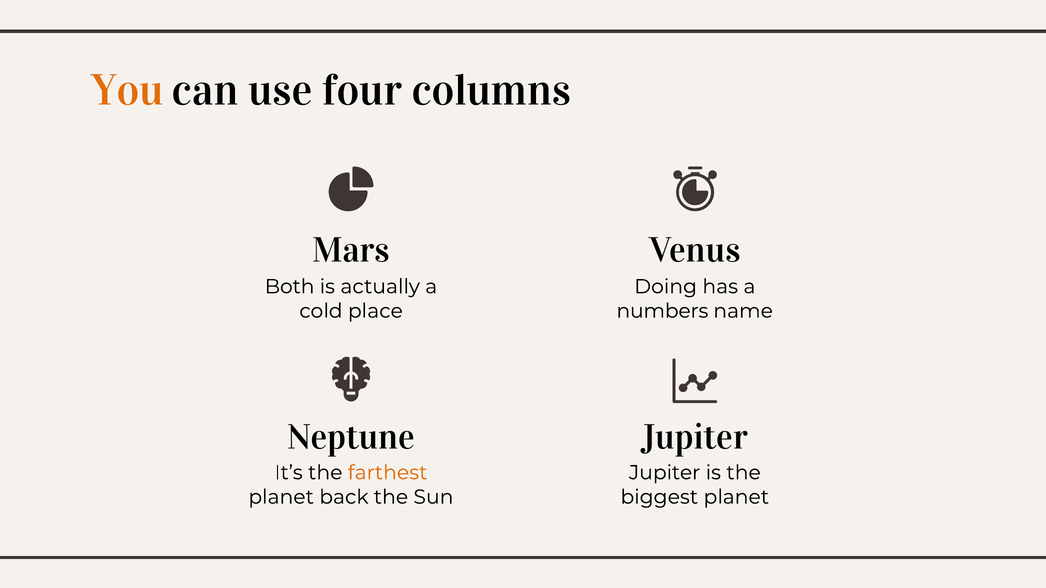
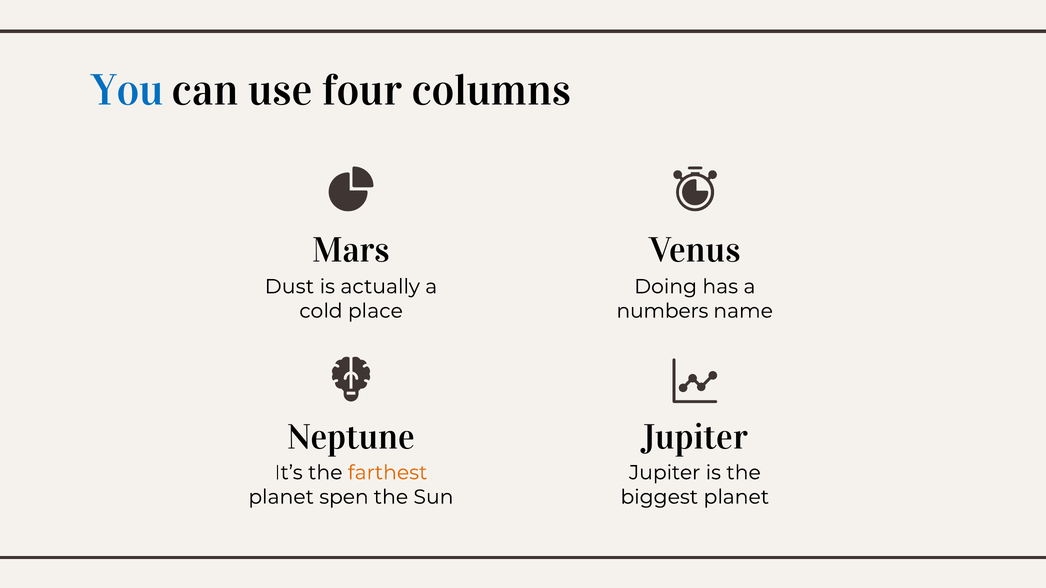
You colour: orange -> blue
Both: Both -> Dust
back: back -> spen
